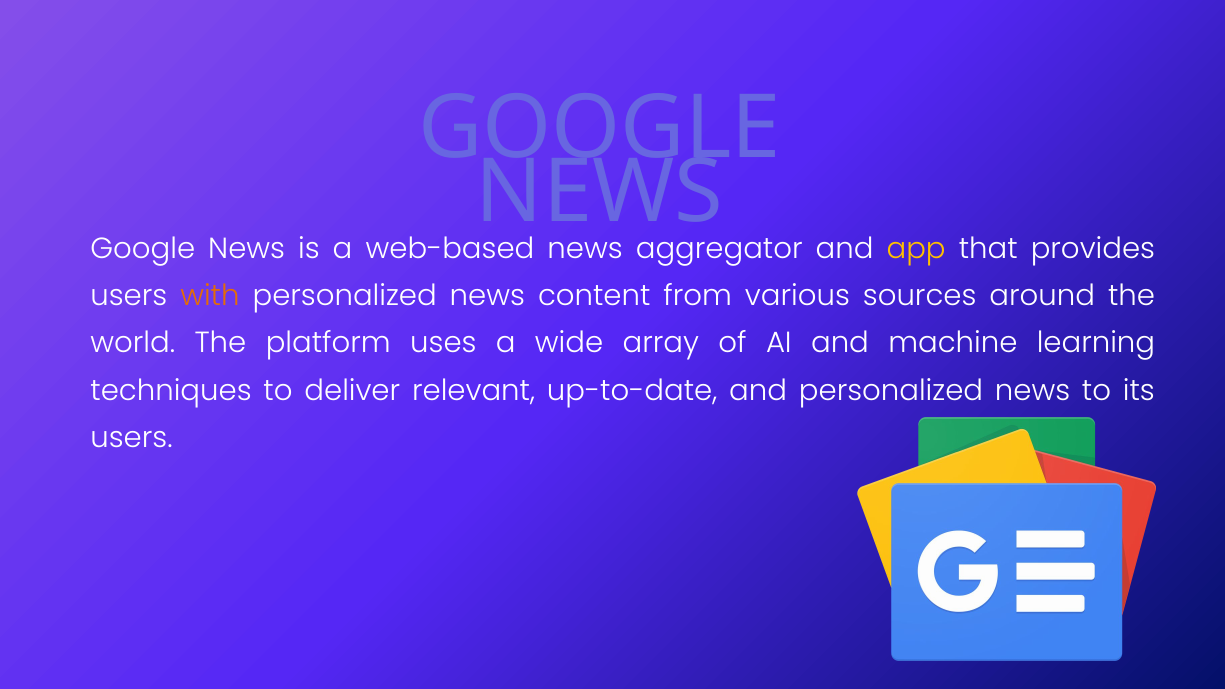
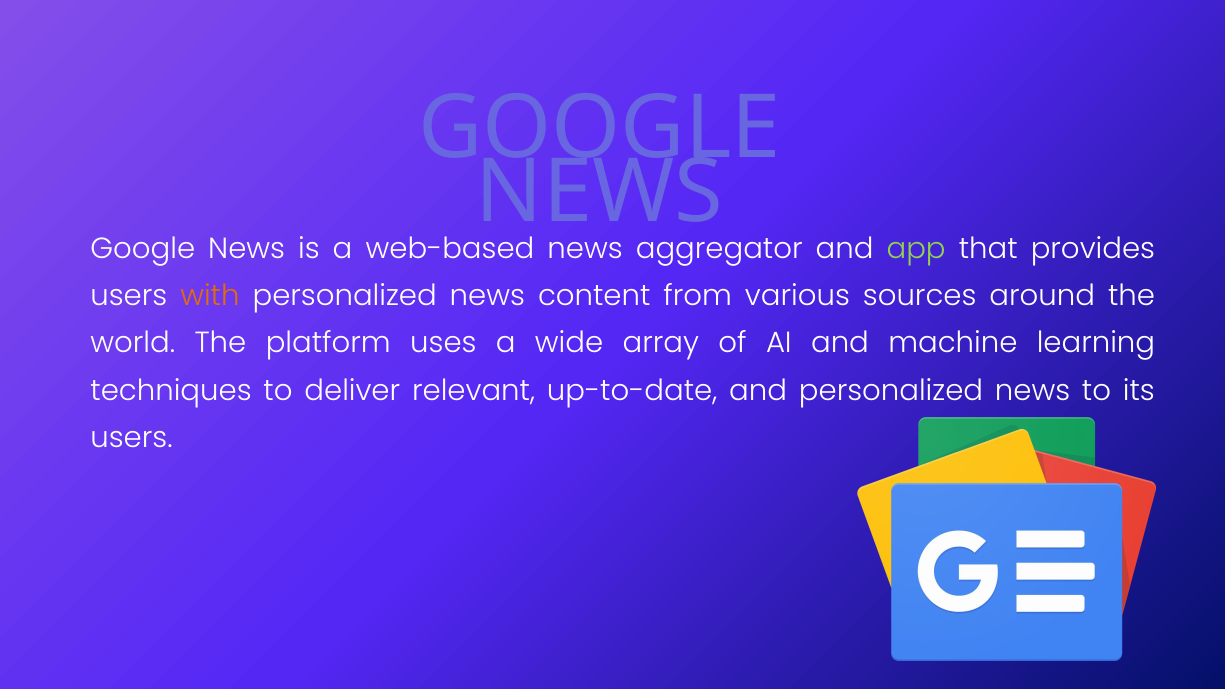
app colour: yellow -> light green
